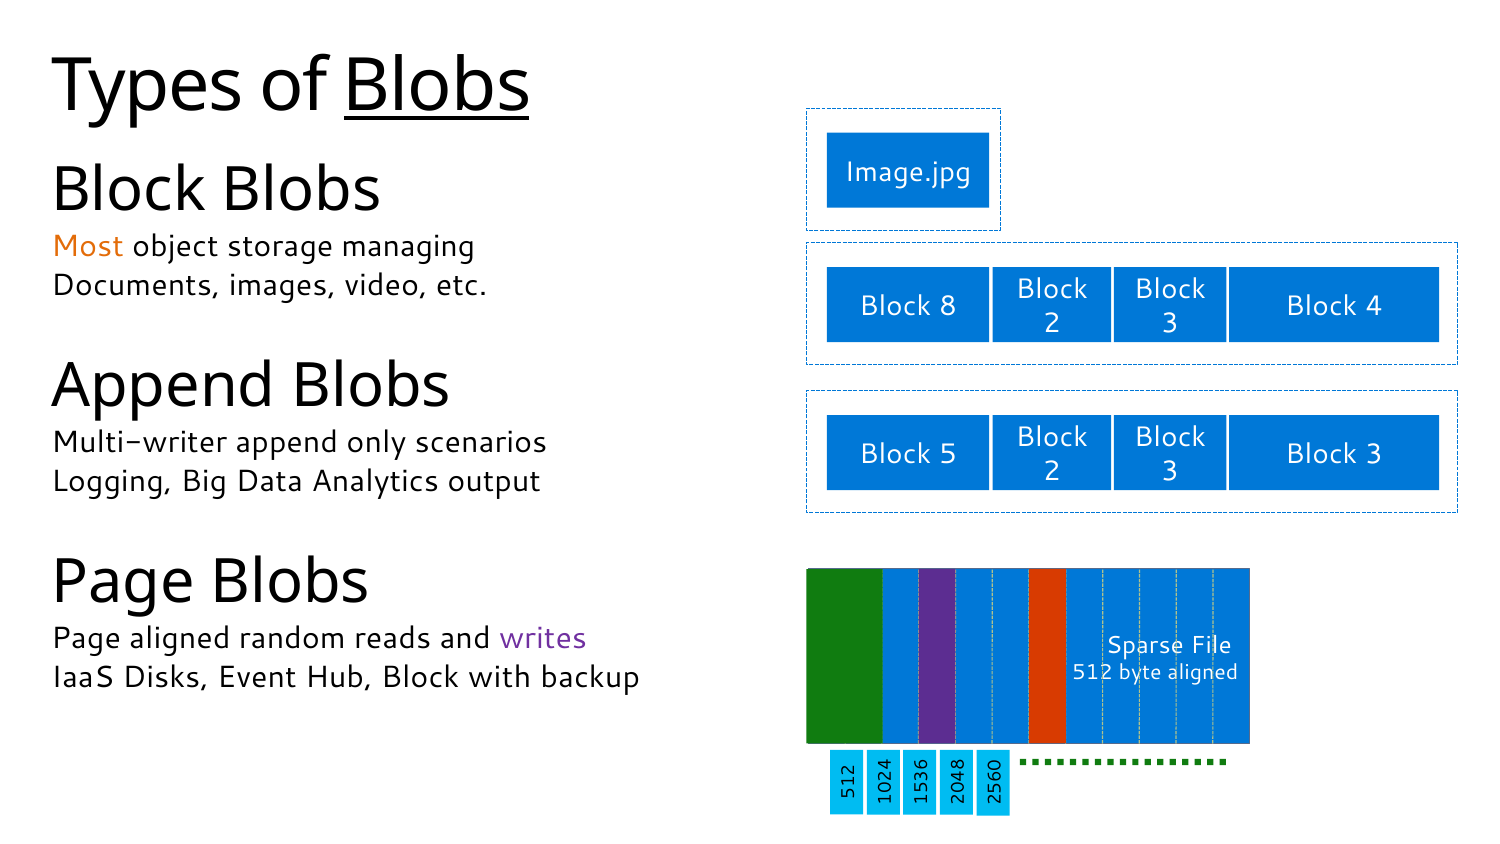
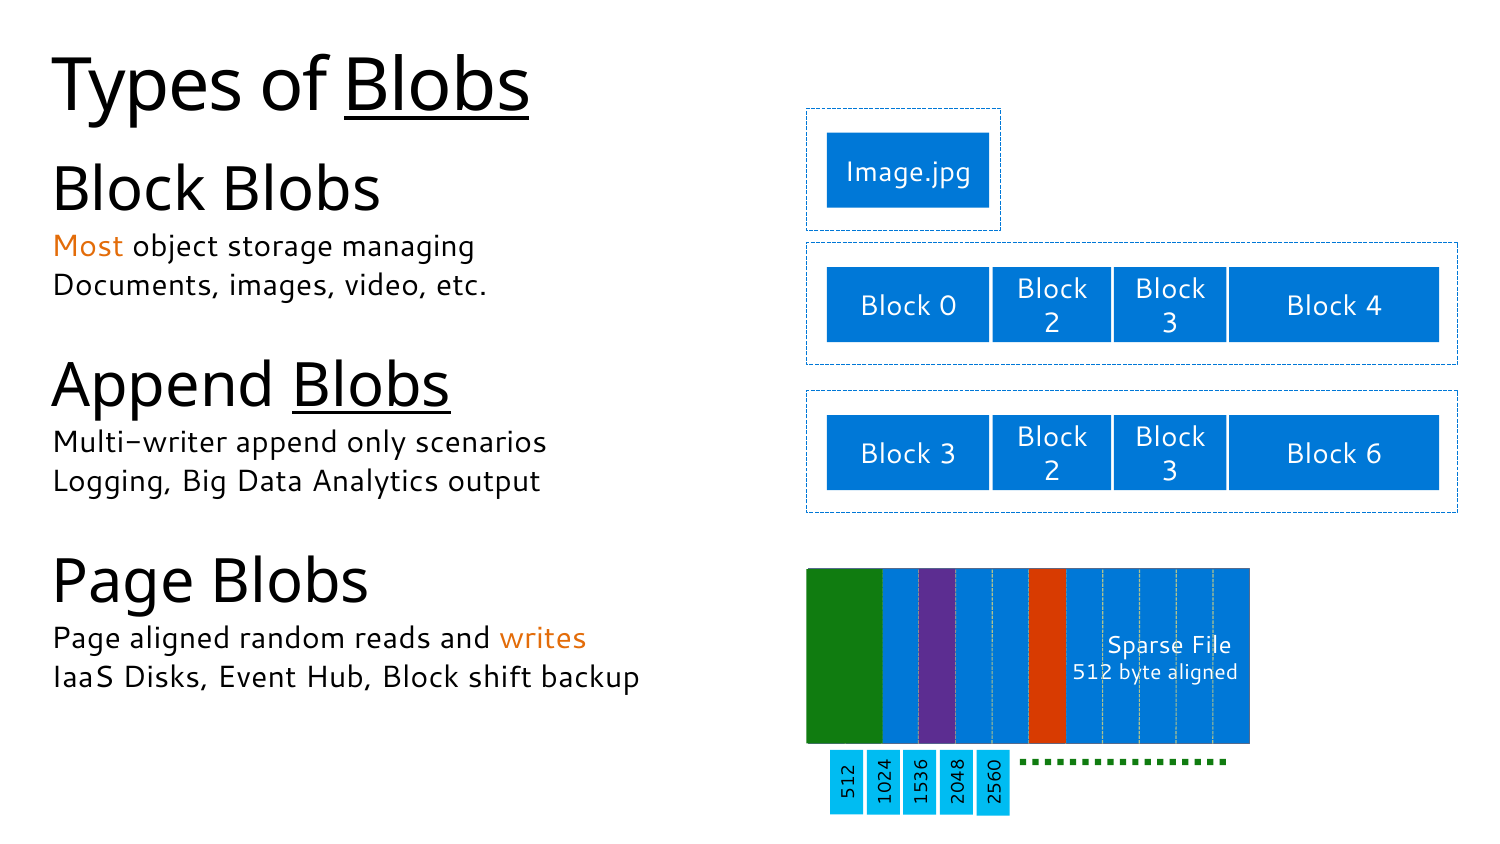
Block 8: 8 -> 0
Blobs at (371, 386) underline: none -> present
5 at (948, 454): 5 -> 3
3 at (1374, 454): 3 -> 6
writes colour: purple -> orange
with: with -> shift
